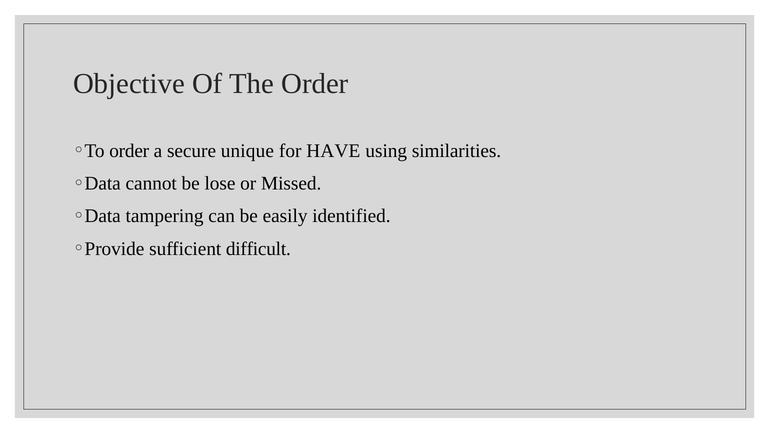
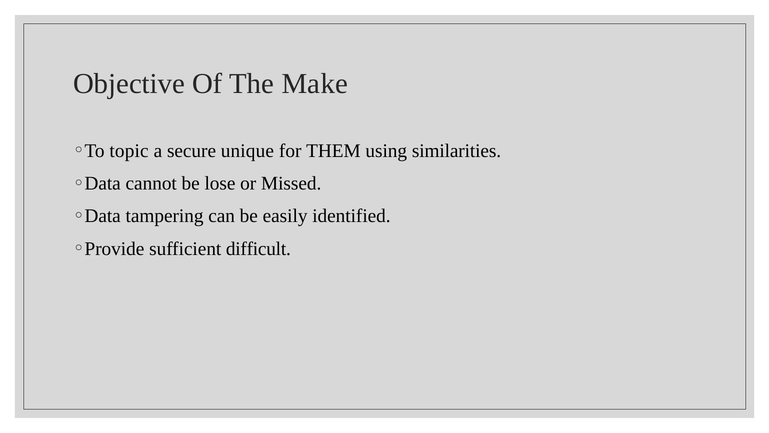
The Order: Order -> Make
order at (129, 151): order -> topic
HAVE: HAVE -> THEM
